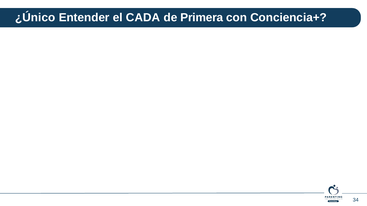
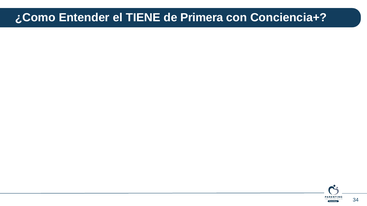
¿Único: ¿Único -> ¿Como
CADA: CADA -> TIENE
